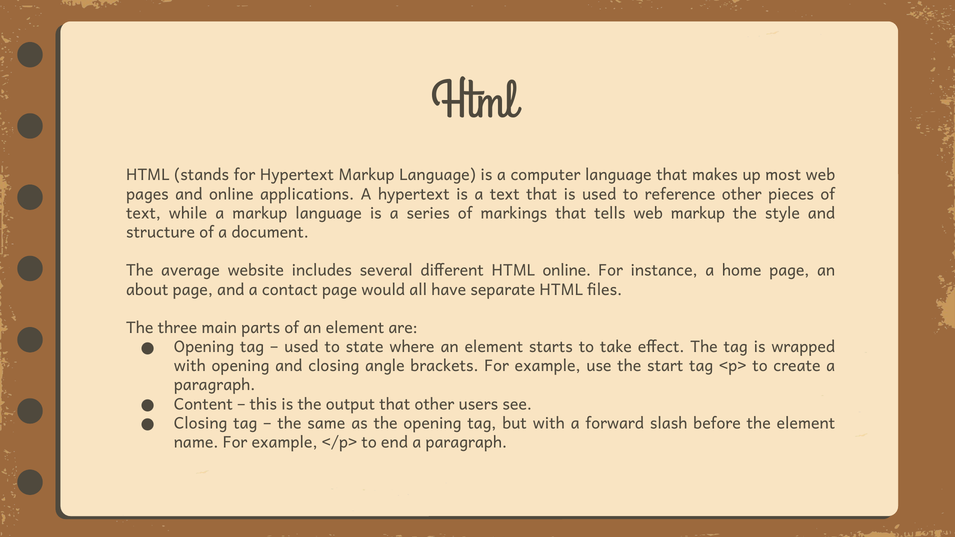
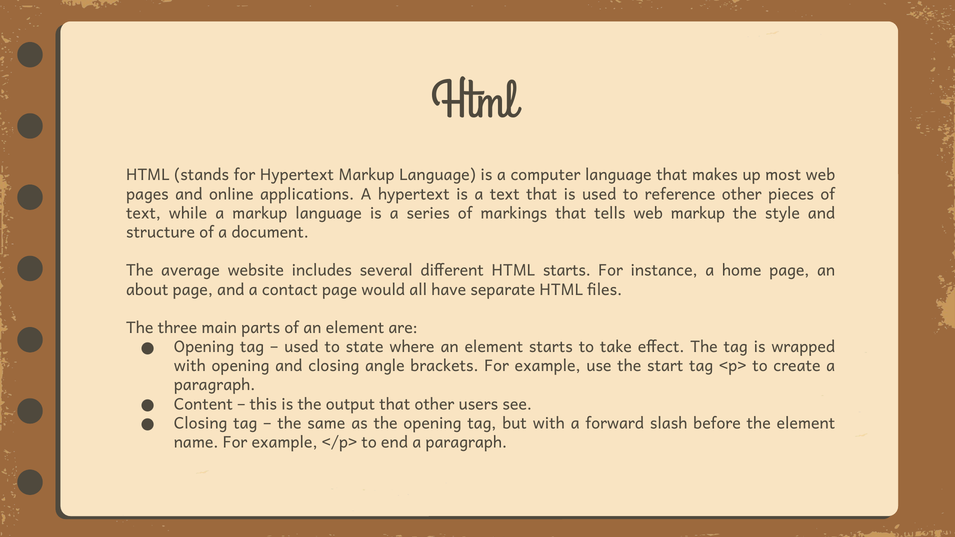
HTML online: online -> starts
